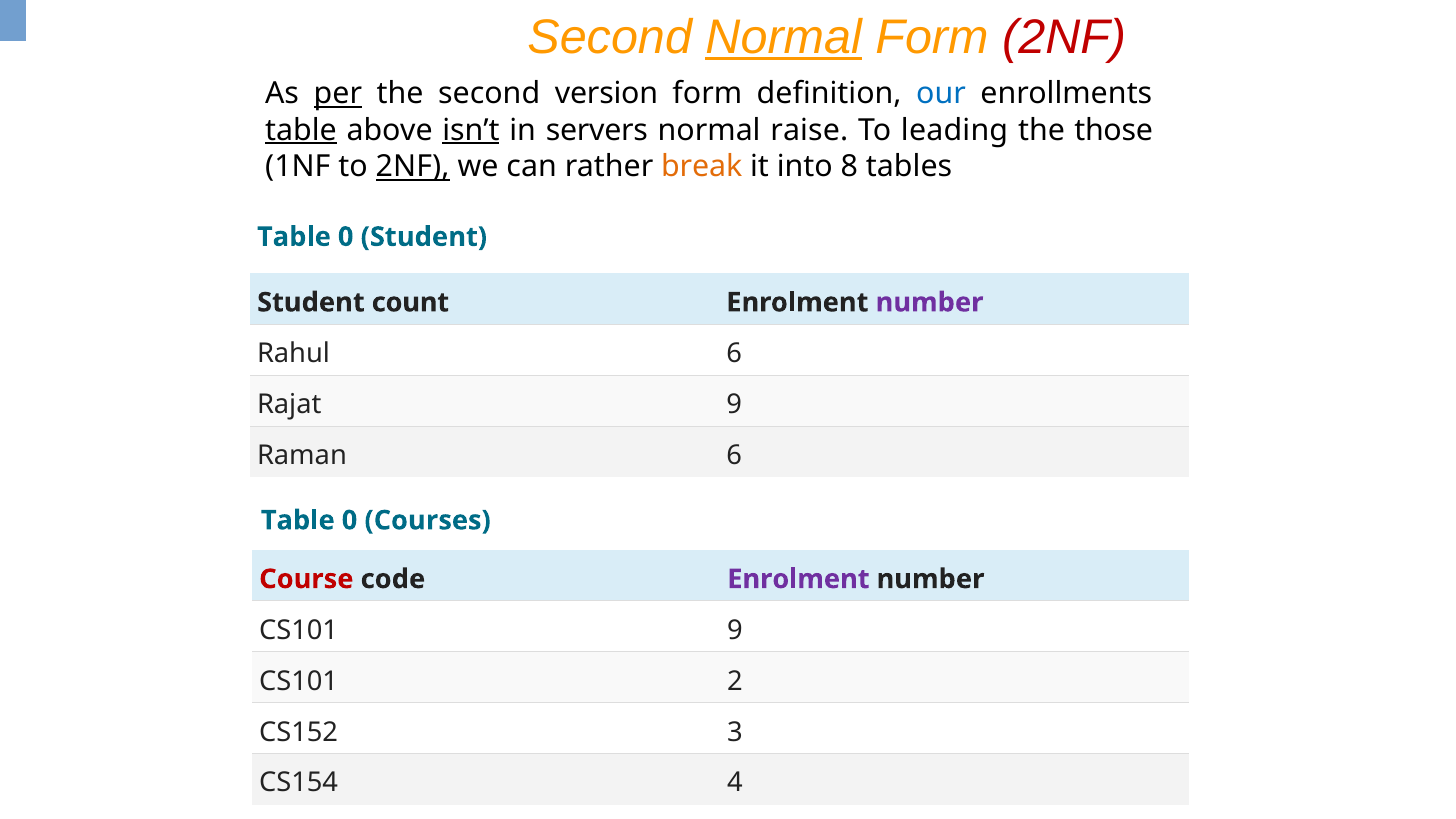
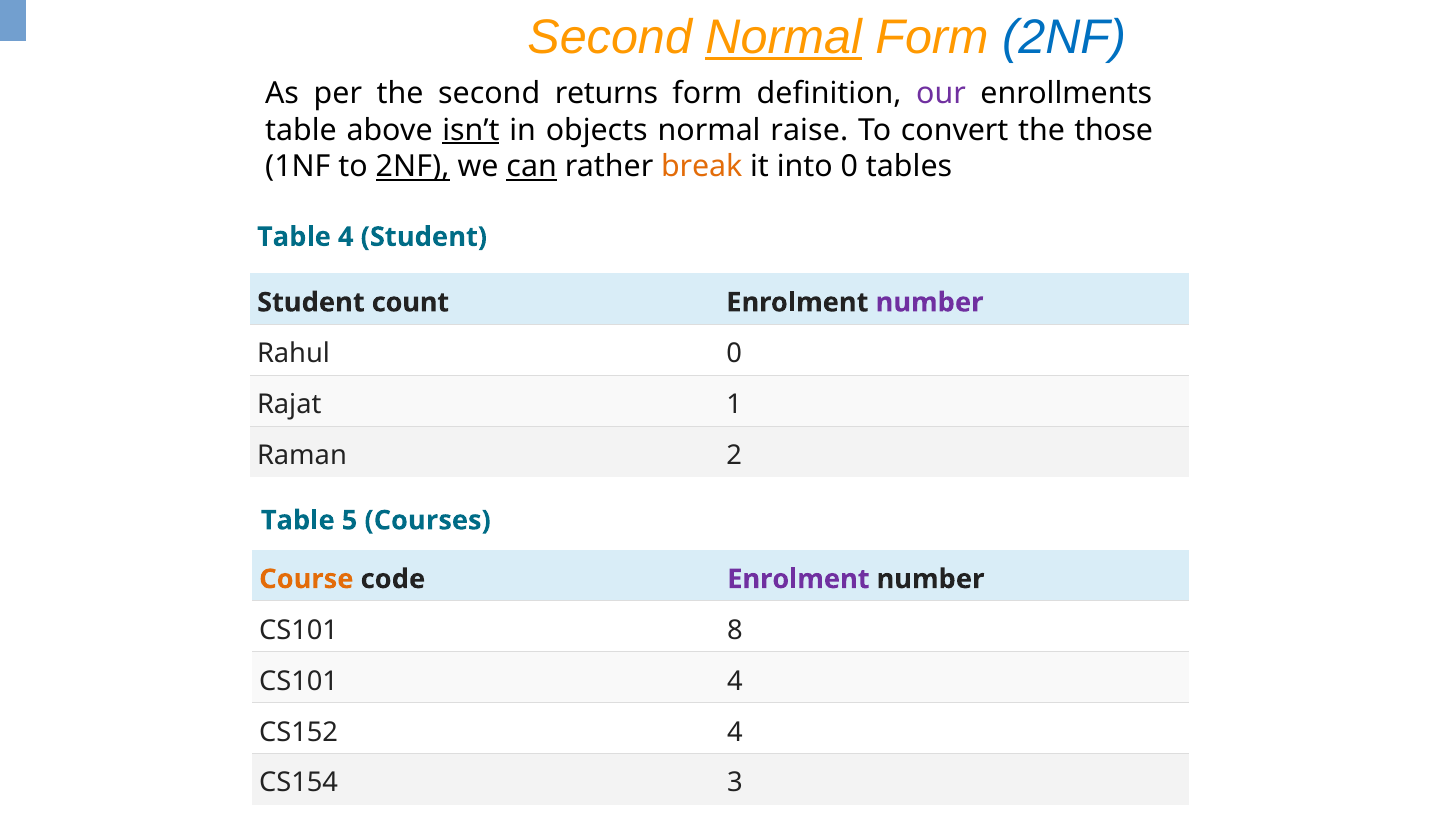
2NF at (1064, 38) colour: red -> blue
per underline: present -> none
version: version -> returns
our colour: blue -> purple
table at (301, 130) underline: present -> none
servers: servers -> objects
leading: leading -> convert
can underline: none -> present
into 8: 8 -> 0
0 at (346, 237): 0 -> 4
Rahul 6: 6 -> 0
Rajat 9: 9 -> 1
Raman 6: 6 -> 2
0 at (350, 520): 0 -> 5
Course colour: red -> orange
CS101 9: 9 -> 8
CS101 2: 2 -> 4
CS152 3: 3 -> 4
4: 4 -> 3
